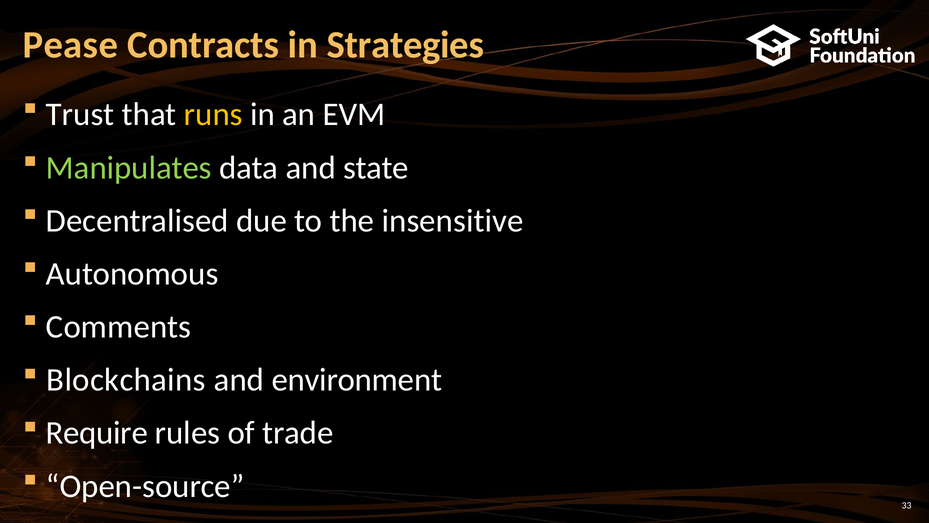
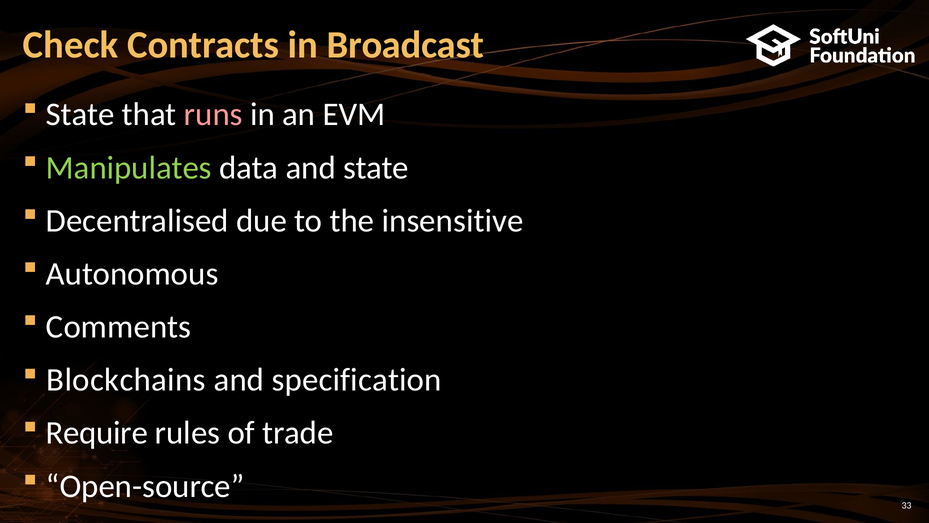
Pease: Pease -> Check
Strategies: Strategies -> Broadcast
Trust at (80, 114): Trust -> State
runs colour: yellow -> pink
environment: environment -> specification
